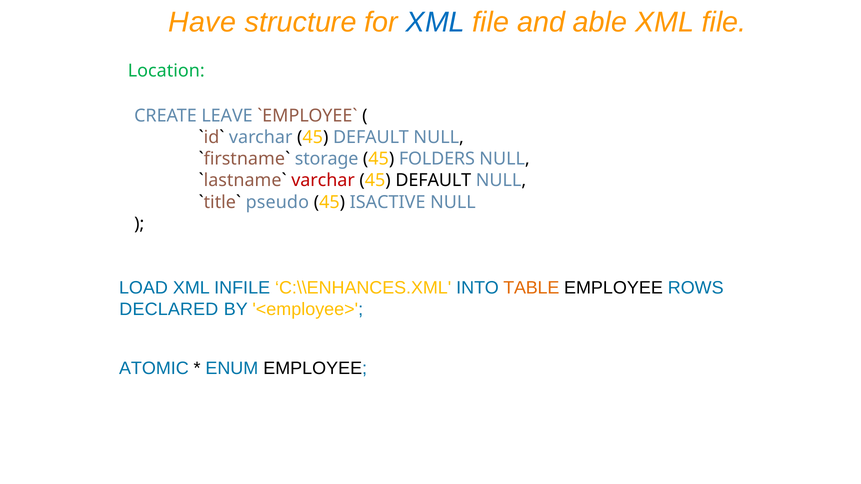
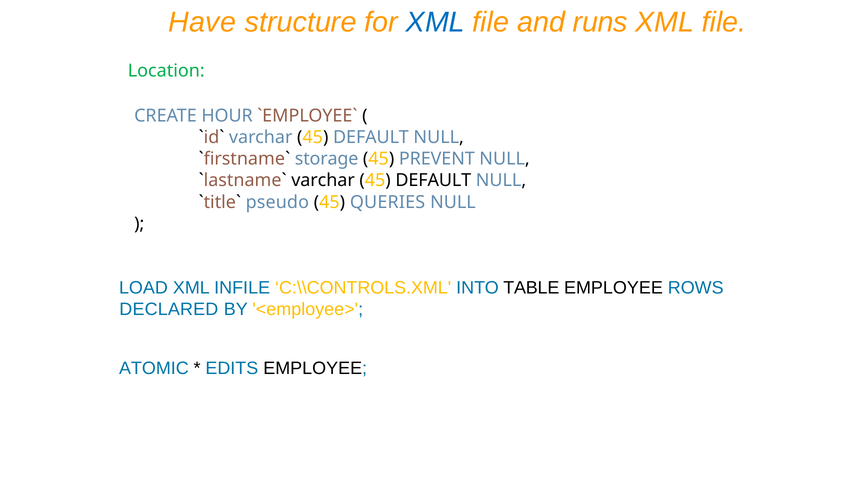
able: able -> runs
LEAVE: LEAVE -> HOUR
FOLDERS: FOLDERS -> PREVENT
varchar at (323, 181) colour: red -> black
ISACTIVE: ISACTIVE -> QUERIES
C:\\ENHANCES.XML: C:\\ENHANCES.XML -> C:\\CONTROLS.XML
TABLE colour: orange -> black
ENUM: ENUM -> EDITS
